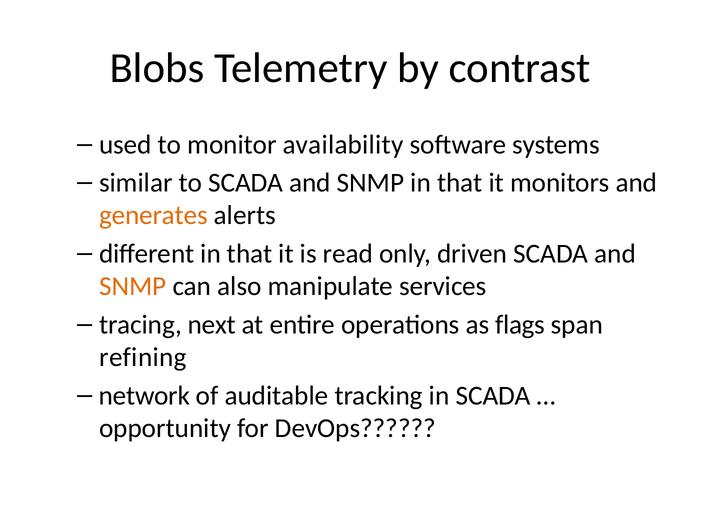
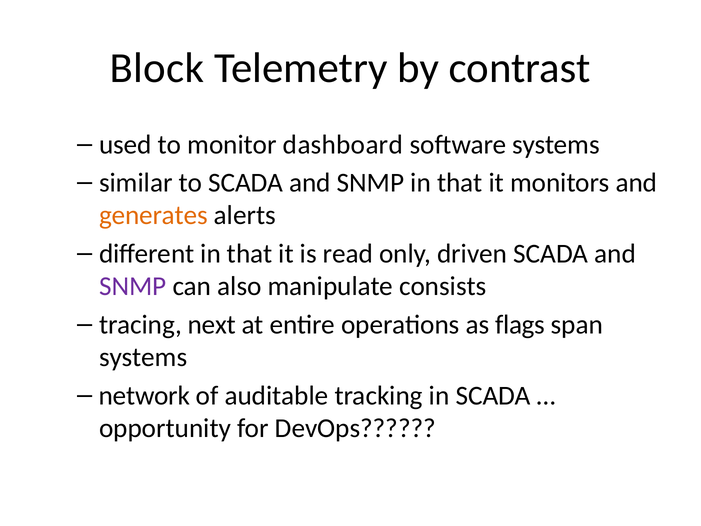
Blobs: Blobs -> Block
availability: availability -> dashboard
SNMP at (133, 286) colour: orange -> purple
services: services -> consists
refining at (143, 357): refining -> systems
